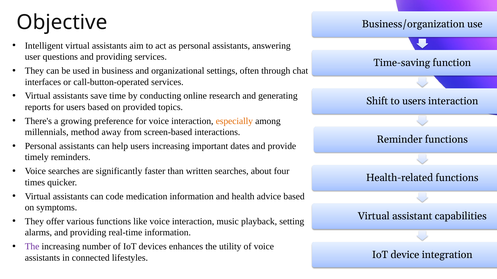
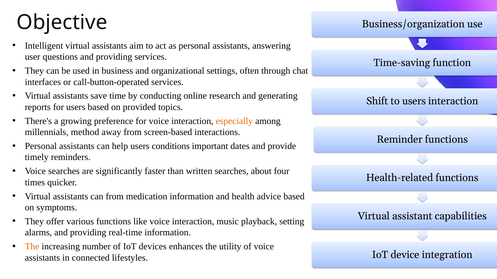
users increasing: increasing -> conditions
can code: code -> from
The at (32, 247) colour: purple -> orange
